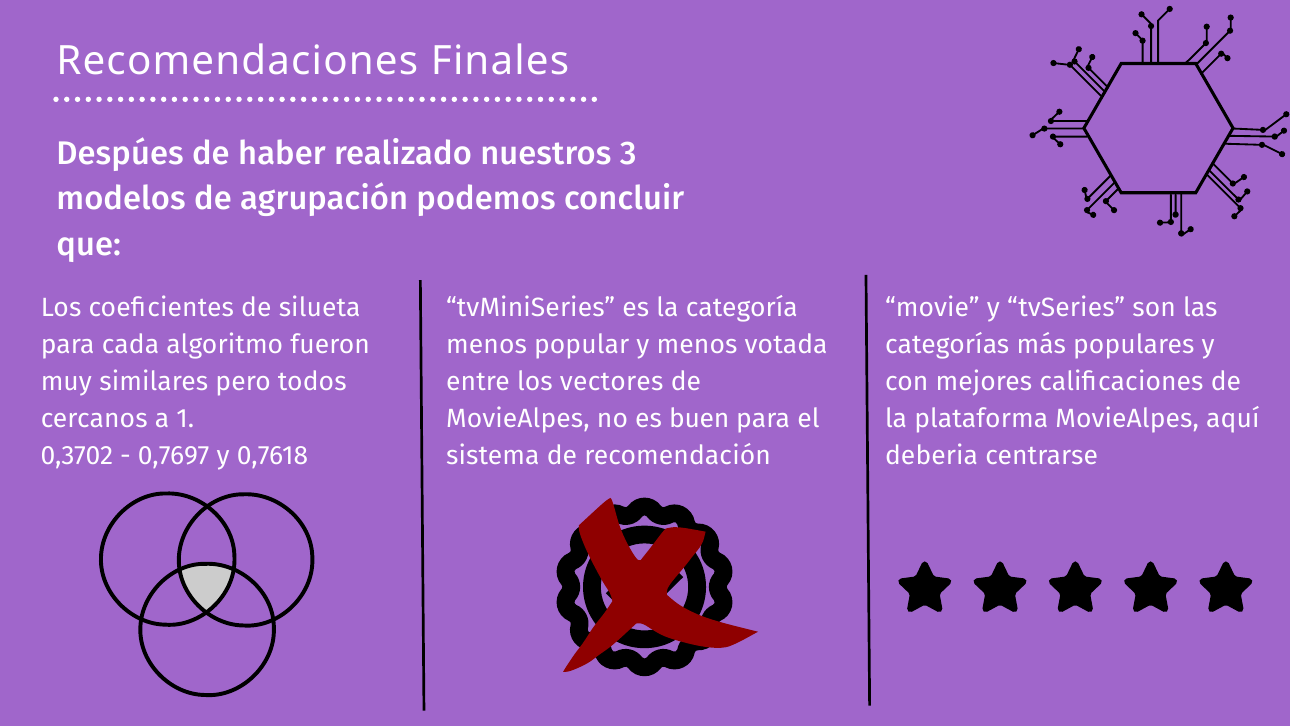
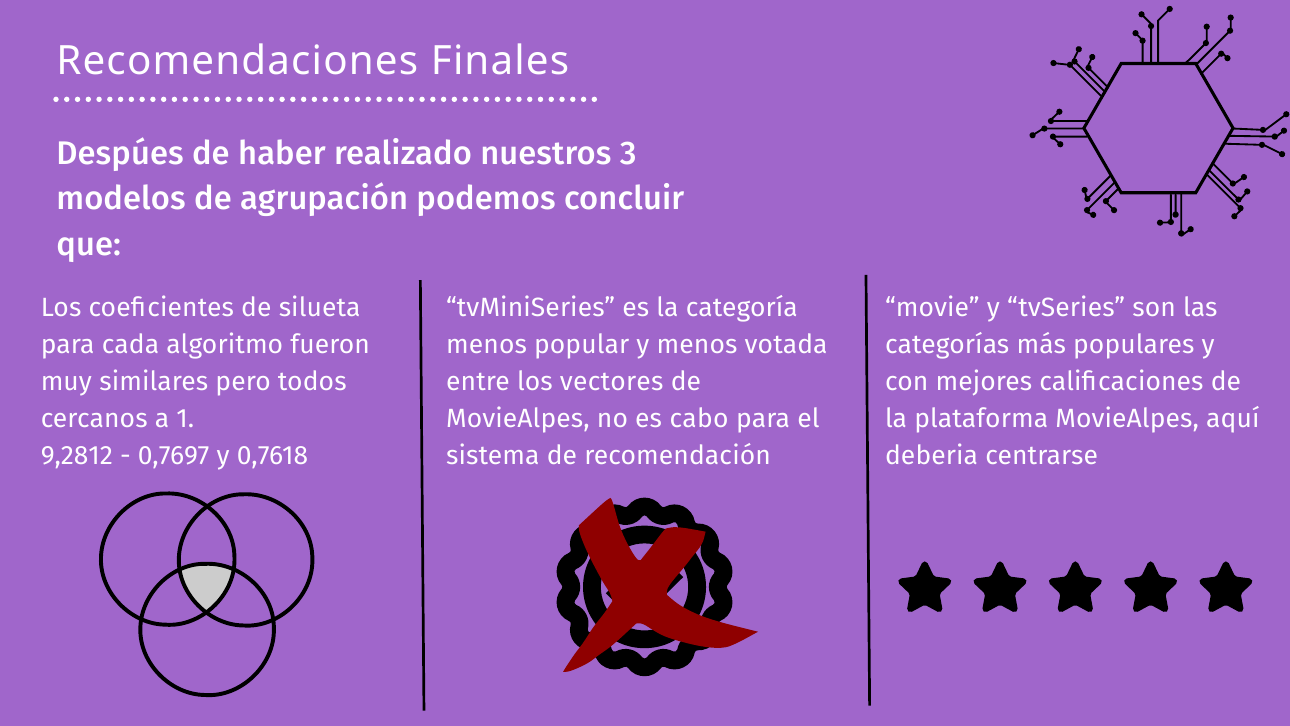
buen: buen -> cabo
0,3702: 0,3702 -> 9,2812
